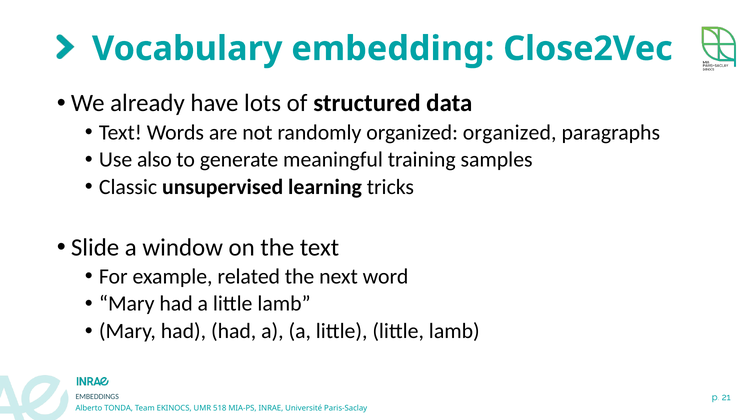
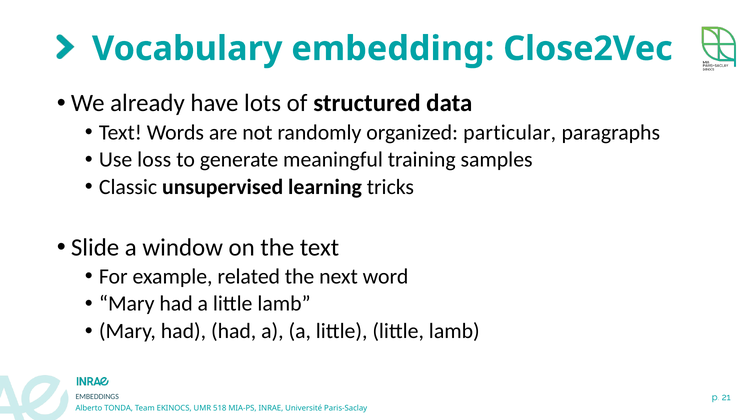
organized organized: organized -> particular
also: also -> loss
